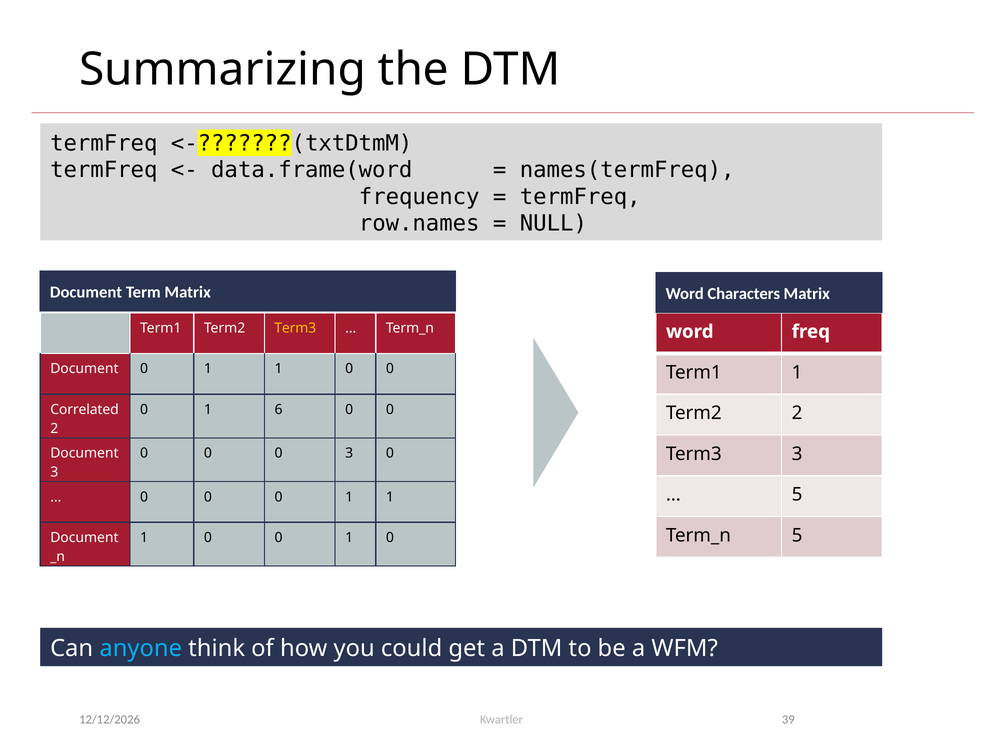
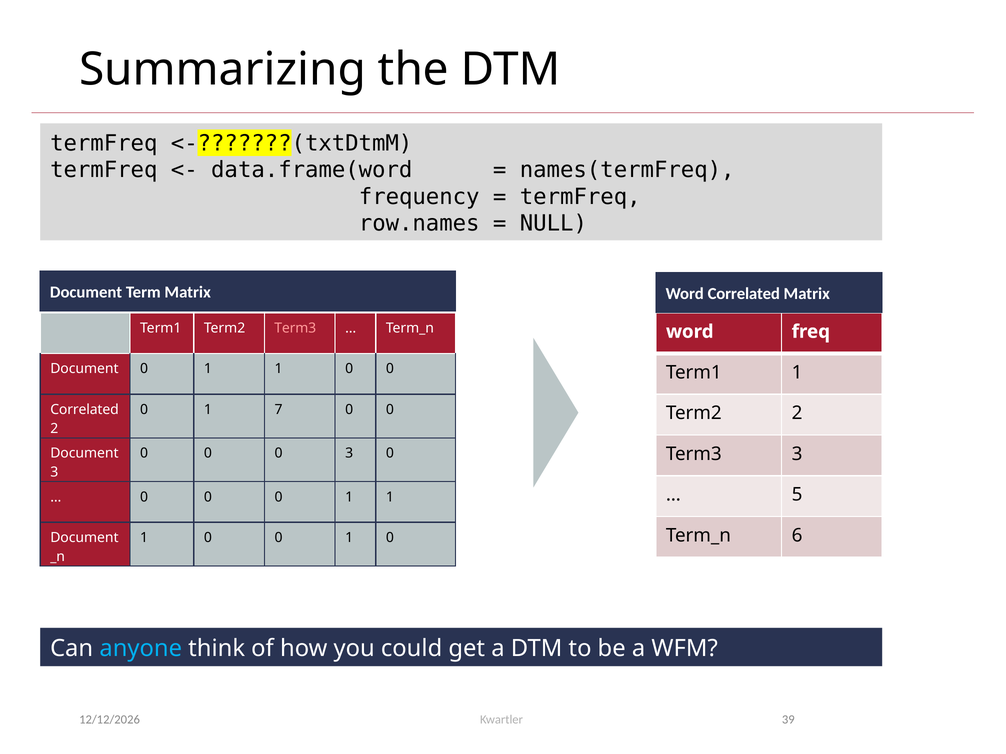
Word Characters: Characters -> Correlated
Term3 at (295, 328) colour: yellow -> pink
6: 6 -> 7
5 at (797, 536): 5 -> 6
